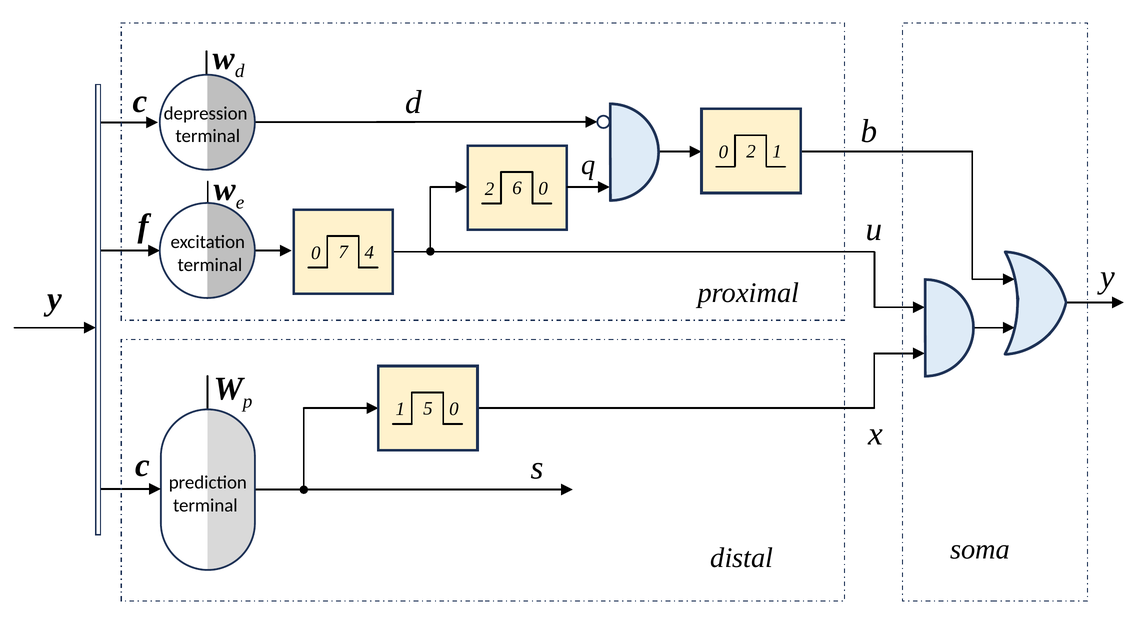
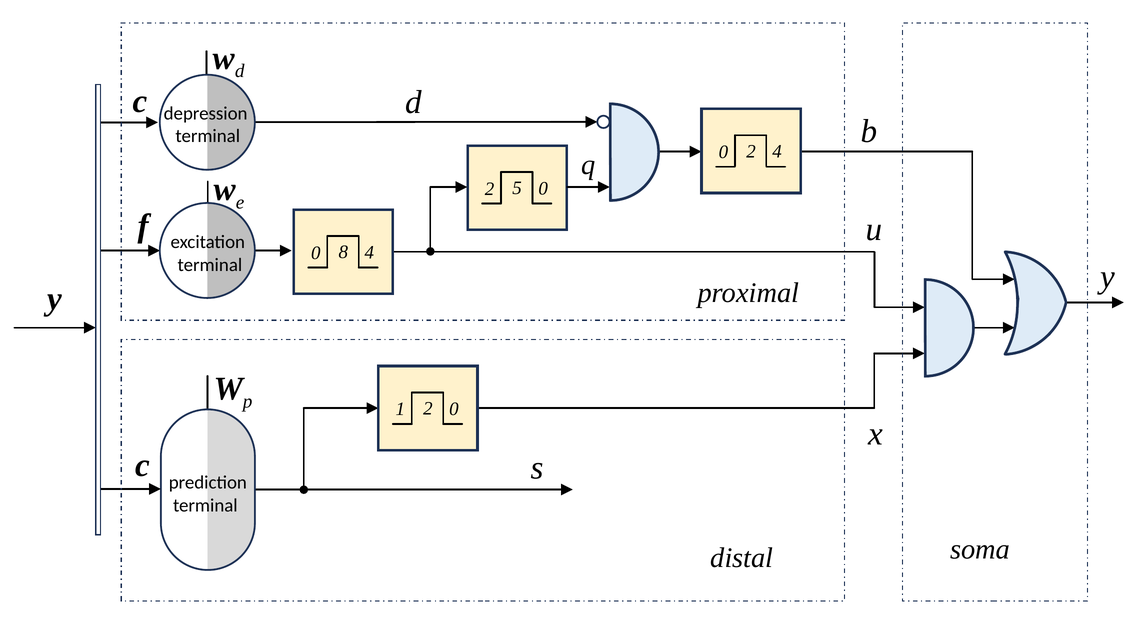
2 1: 1 -> 4
6: 6 -> 5
7: 7 -> 8
1 5: 5 -> 2
